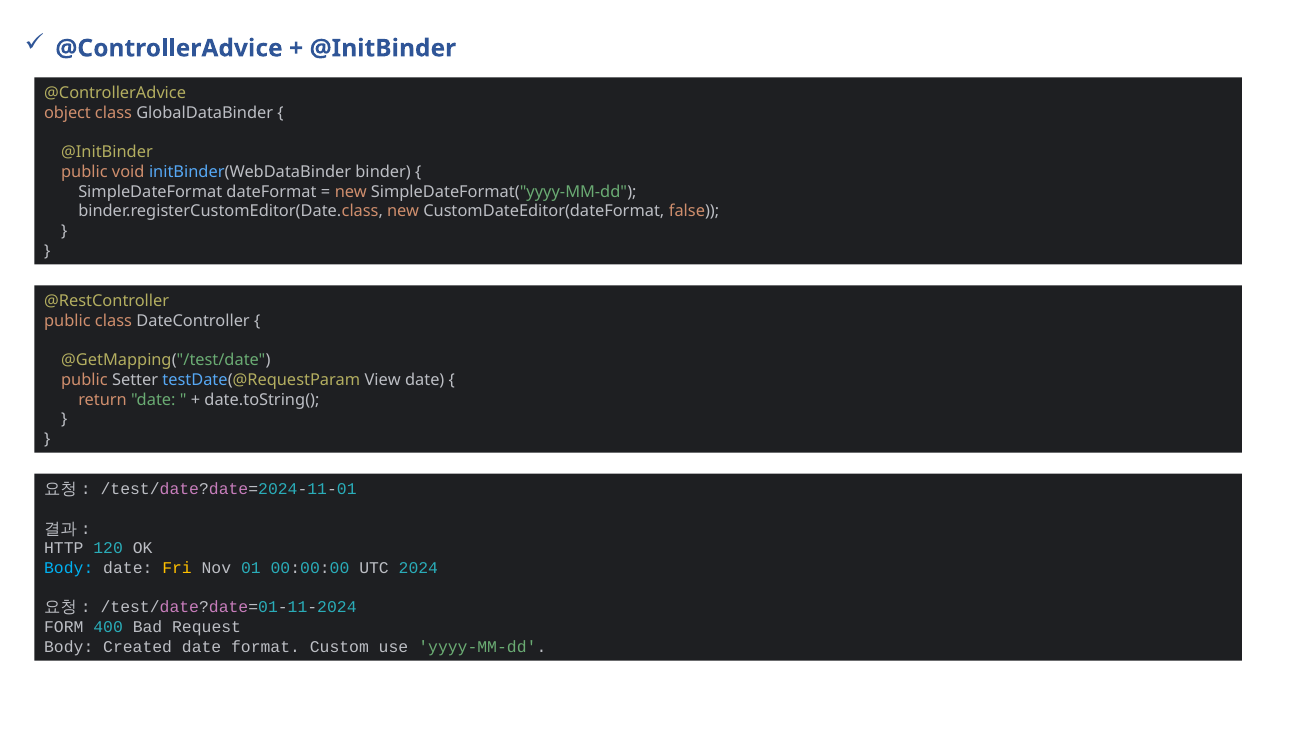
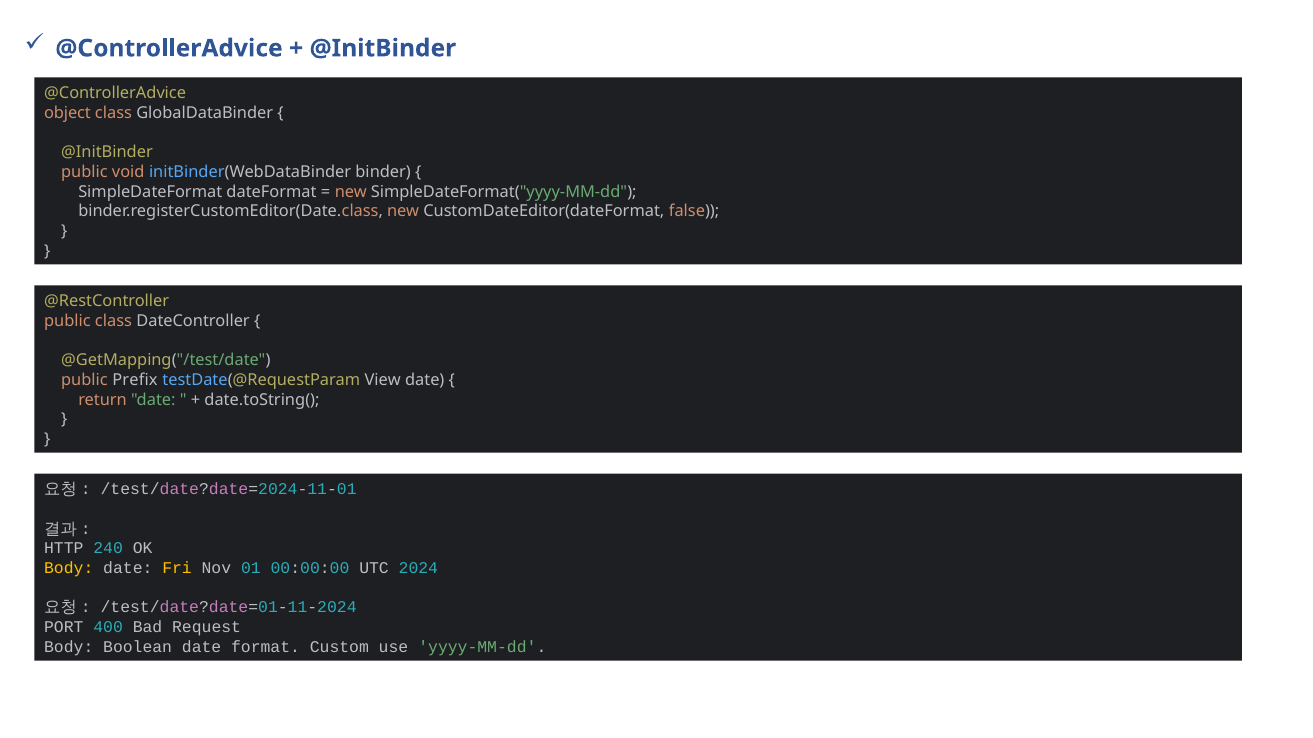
Setter: Setter -> Prefix
120: 120 -> 240
Body at (69, 569) colour: light blue -> yellow
FORM: FORM -> PORT
Created: Created -> Boolean
